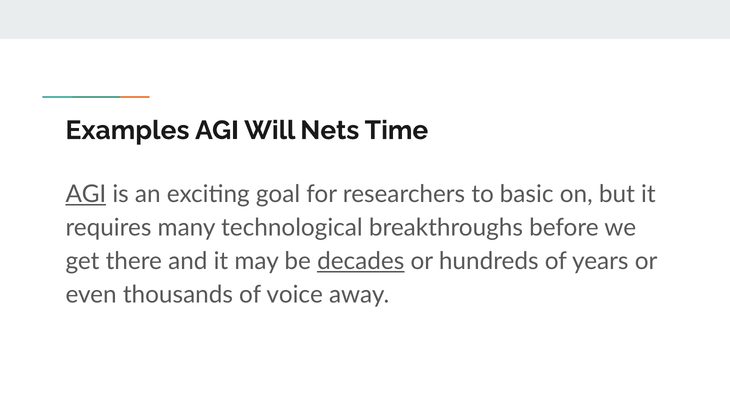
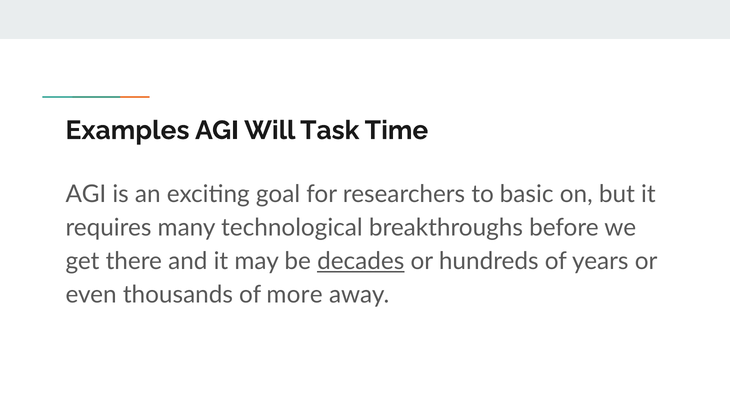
Nets: Nets -> Task
AGI at (86, 194) underline: present -> none
voice: voice -> more
